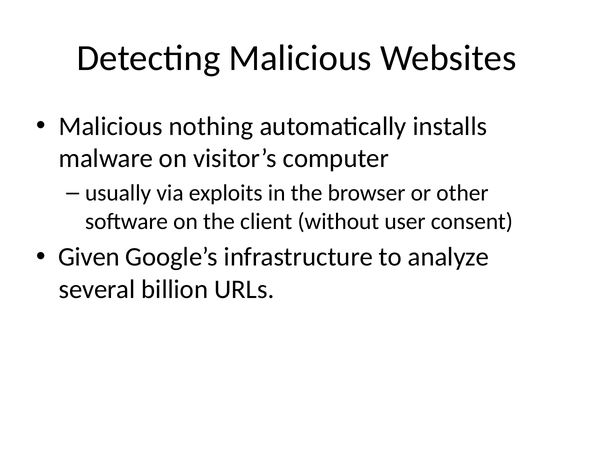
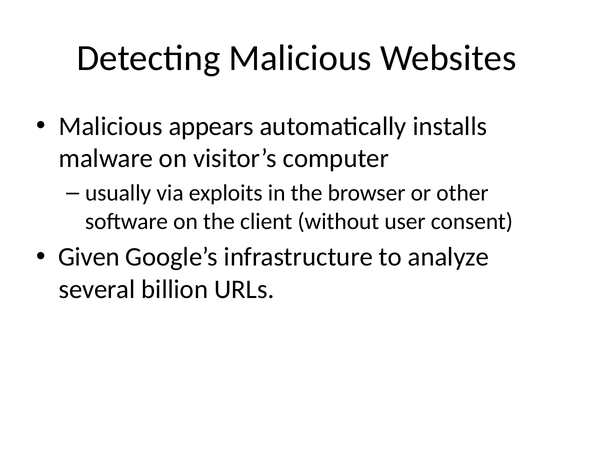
nothing: nothing -> appears
